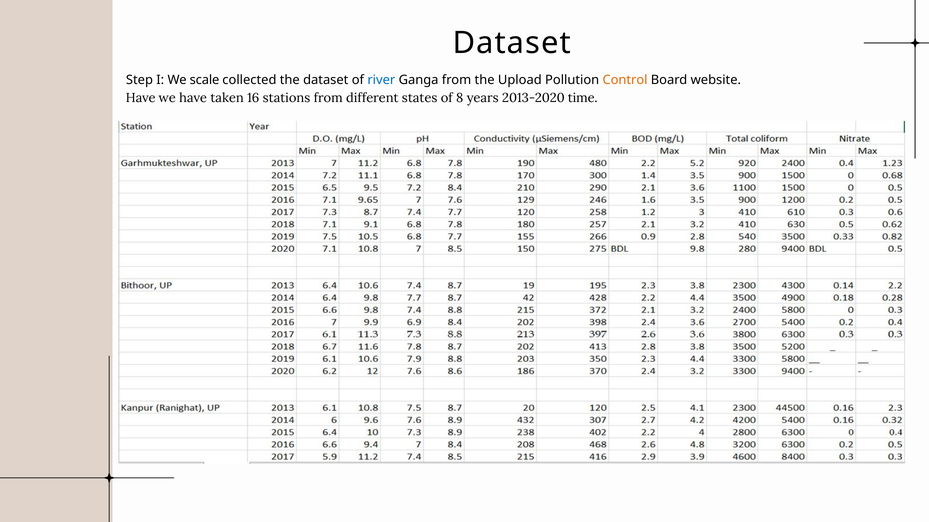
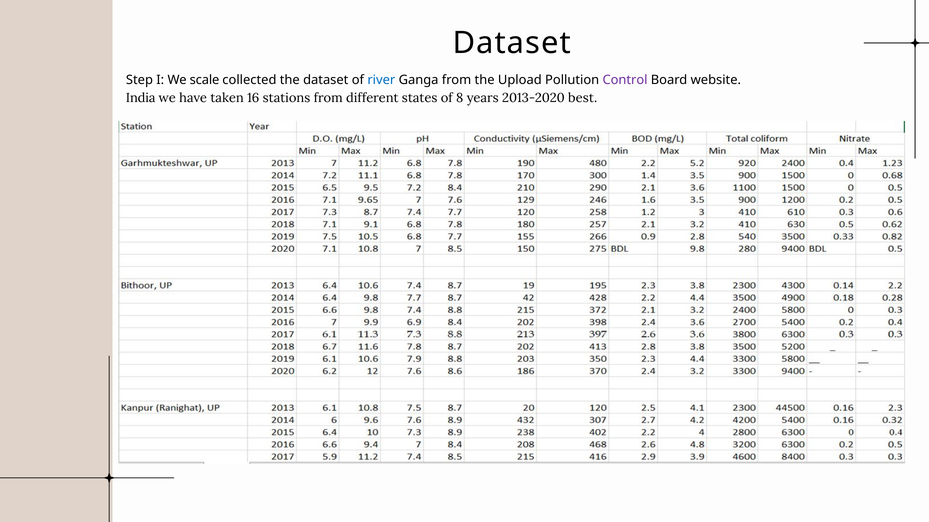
Control colour: orange -> purple
Have at (141, 98): Have -> India
time: time -> best
